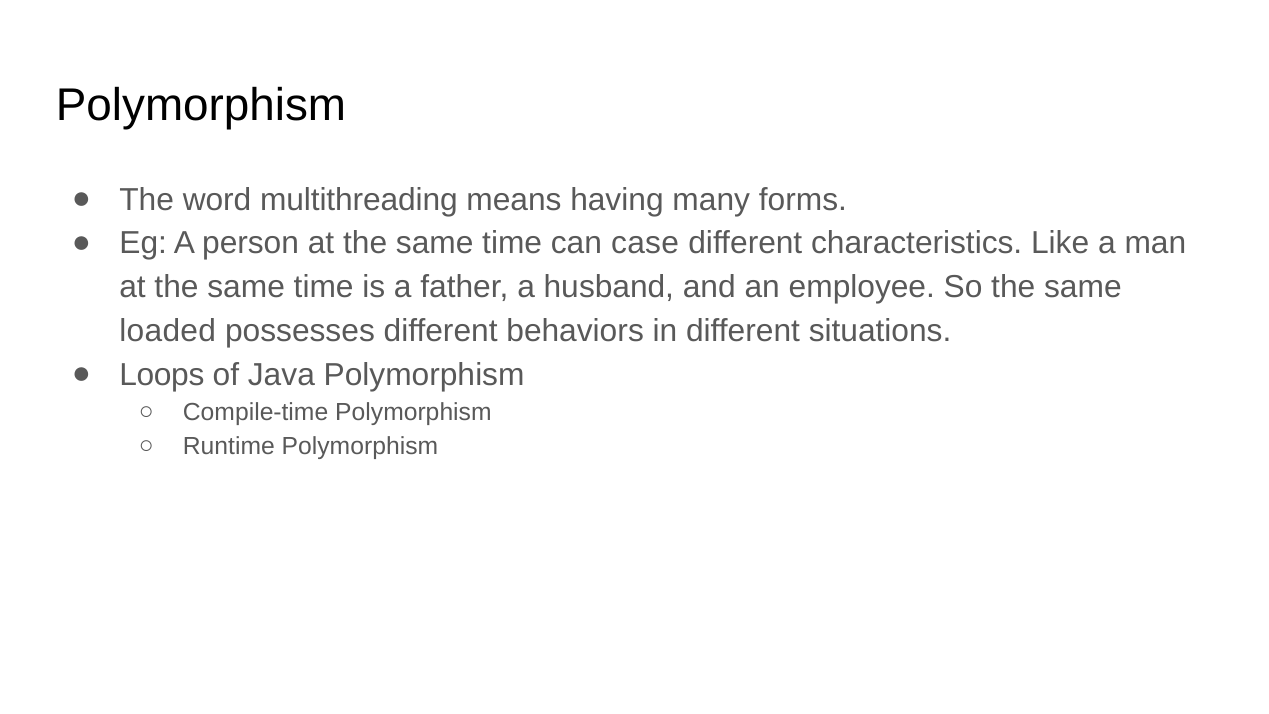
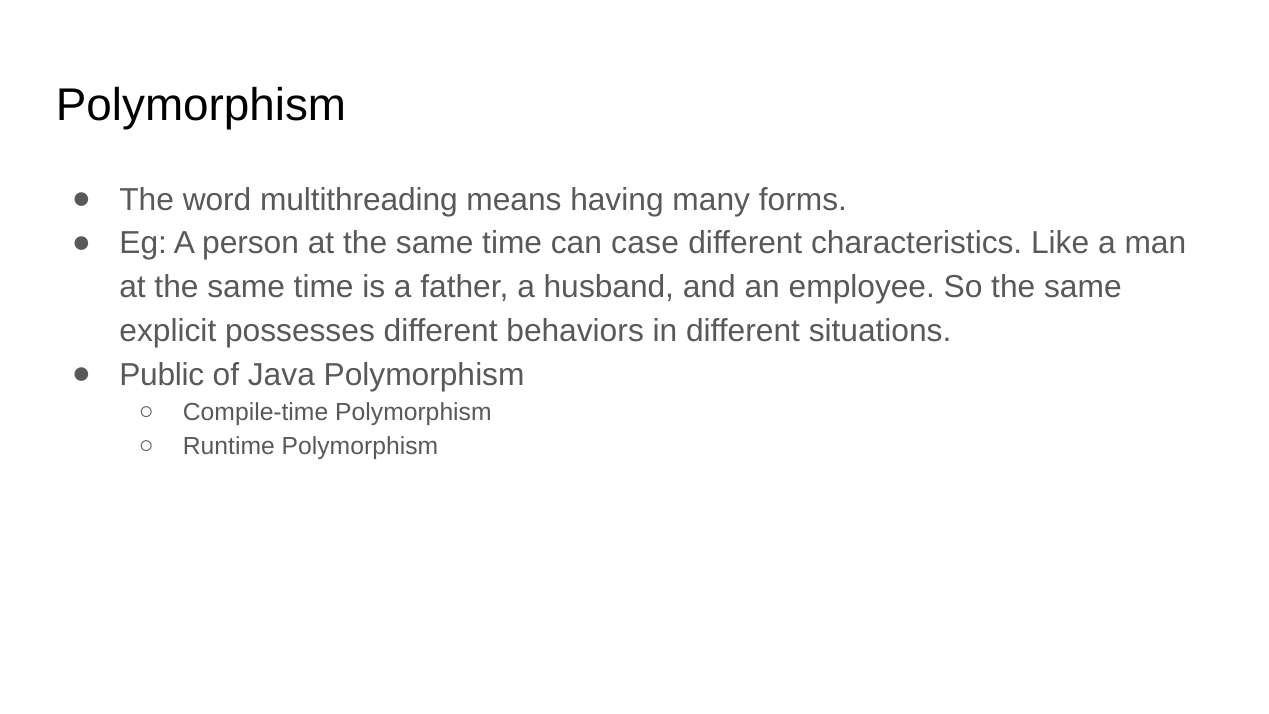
loaded: loaded -> explicit
Loops: Loops -> Public
